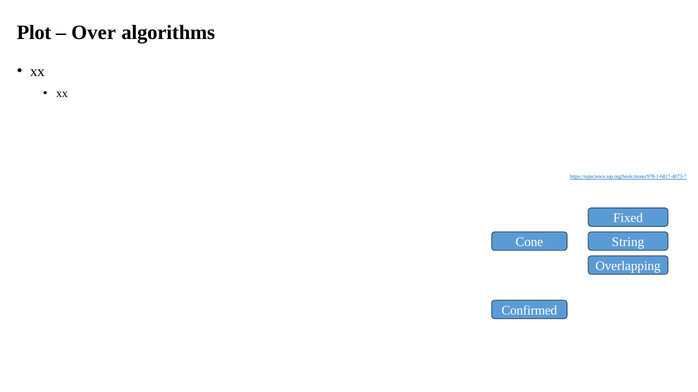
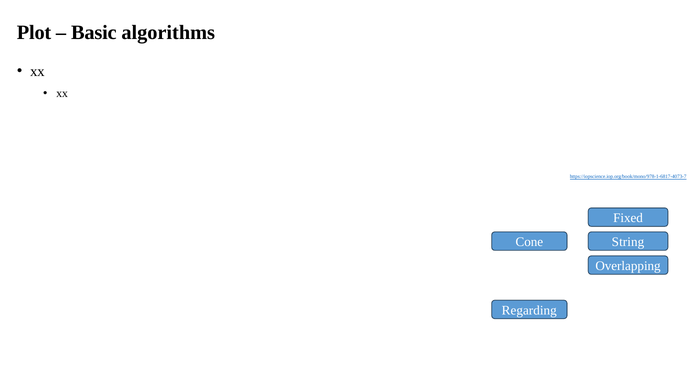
Over: Over -> Basic
Confirmed: Confirmed -> Regarding
